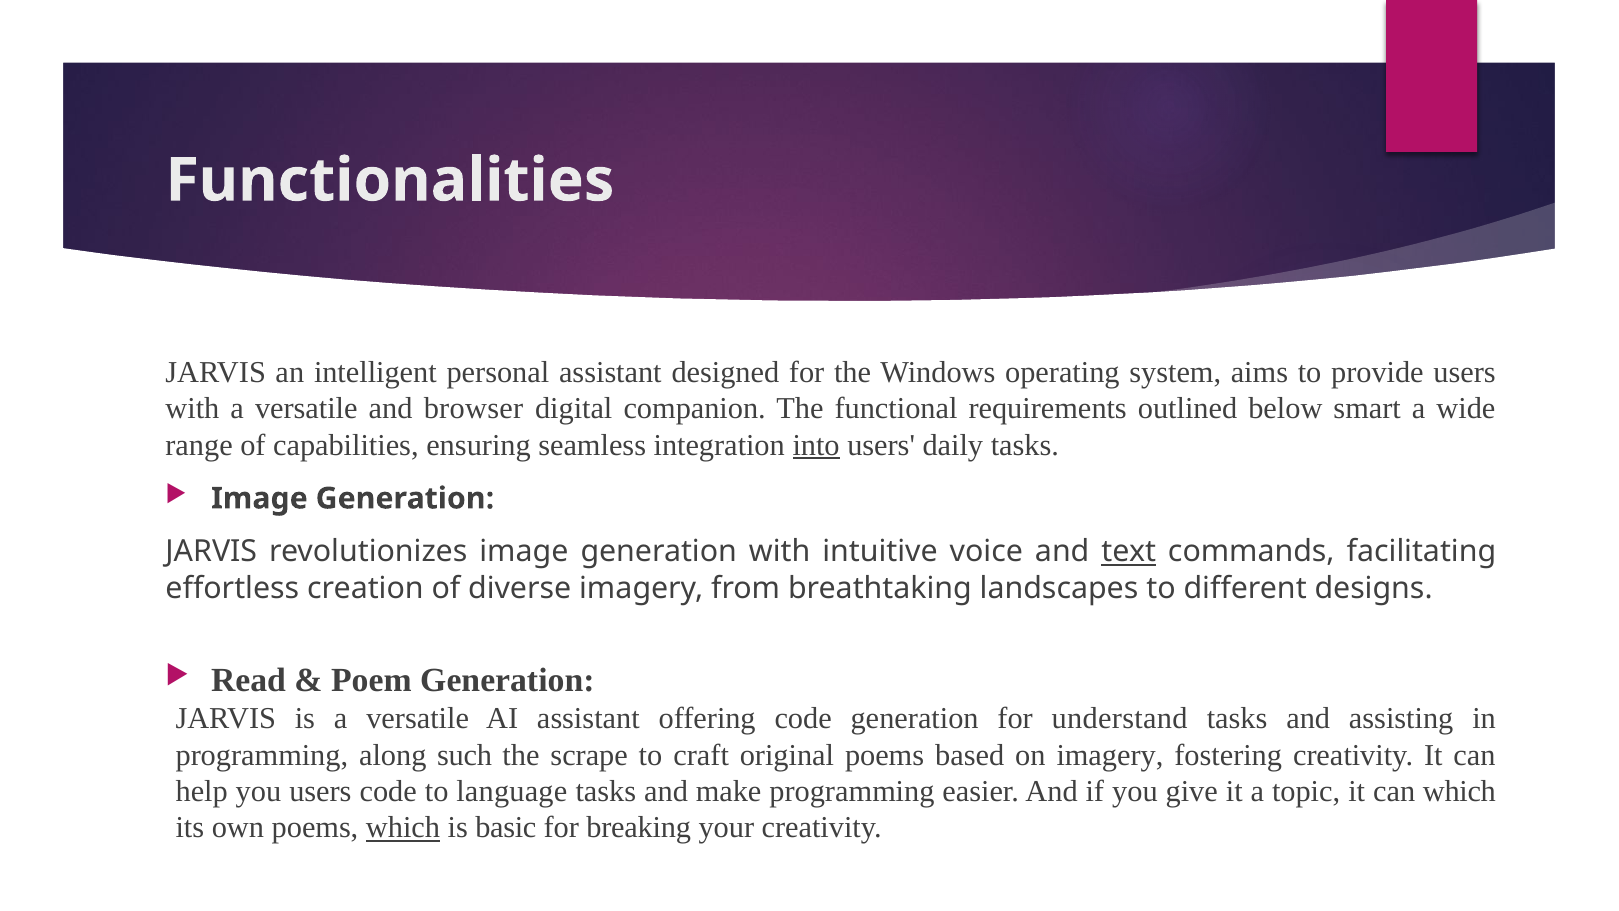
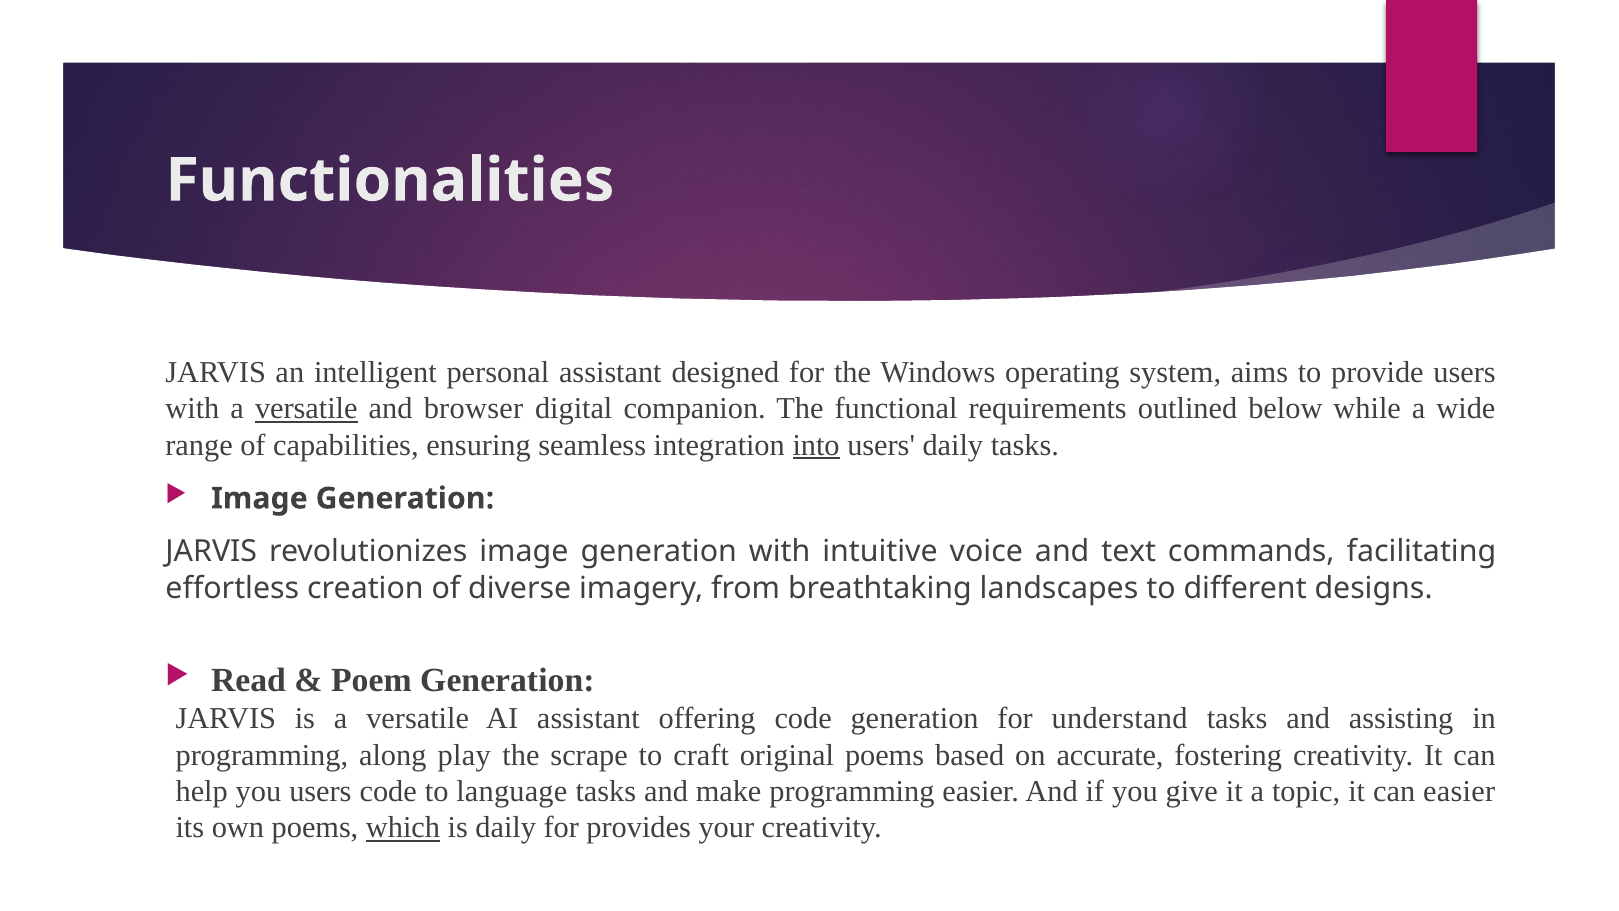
versatile at (306, 409) underline: none -> present
smart: smart -> while
text underline: present -> none
such: such -> play
on imagery: imagery -> accurate
can which: which -> easier
is basic: basic -> daily
breaking: breaking -> provides
